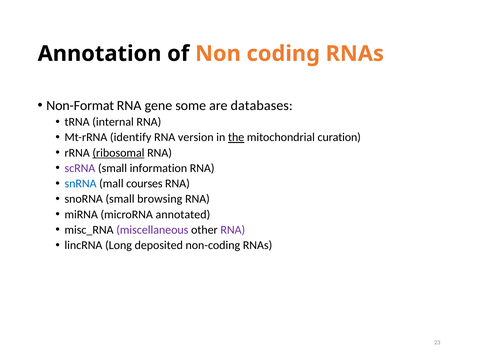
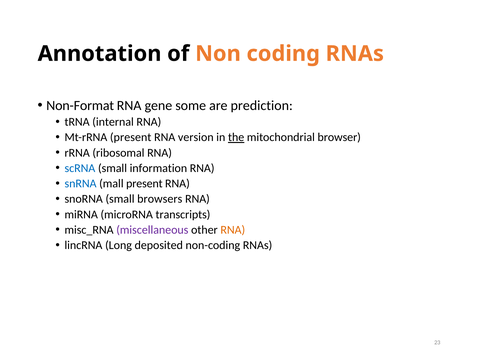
databases: databases -> prediction
Mt-rRNA identify: identify -> present
curation: curation -> browser
ribosomal underline: present -> none
scRNA colour: purple -> blue
mall courses: courses -> present
browsing: browsing -> browsers
annotated: annotated -> transcripts
RNA at (233, 230) colour: purple -> orange
